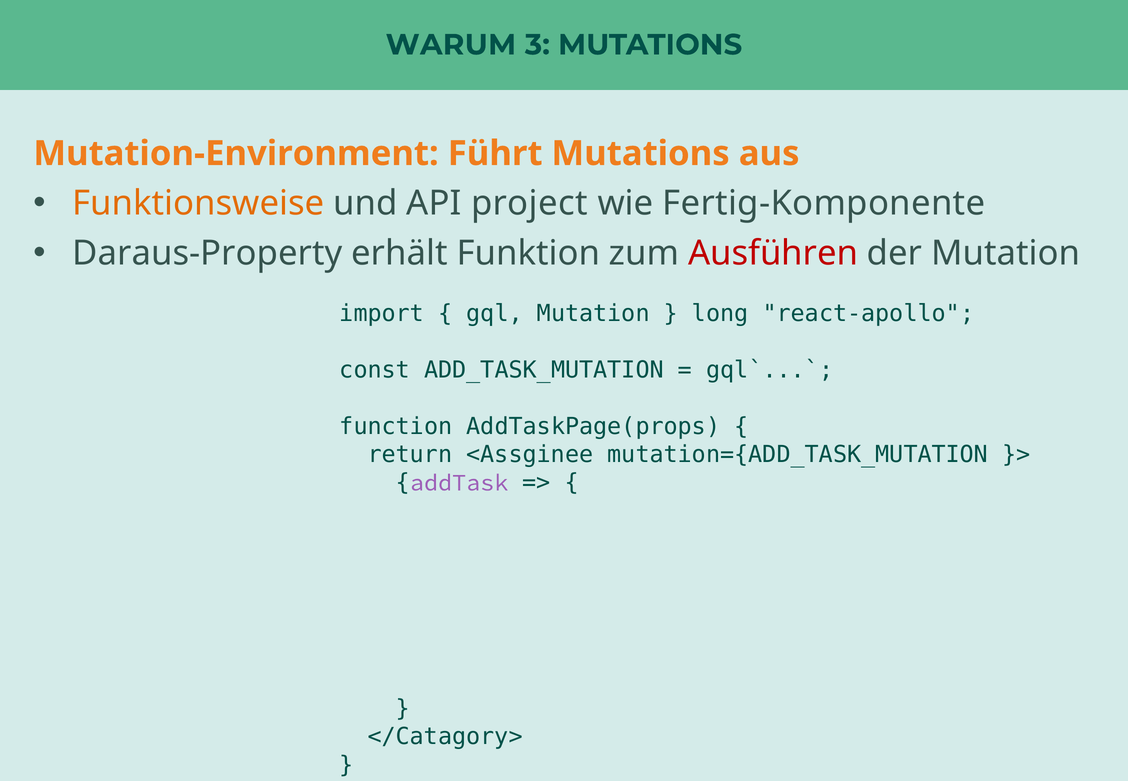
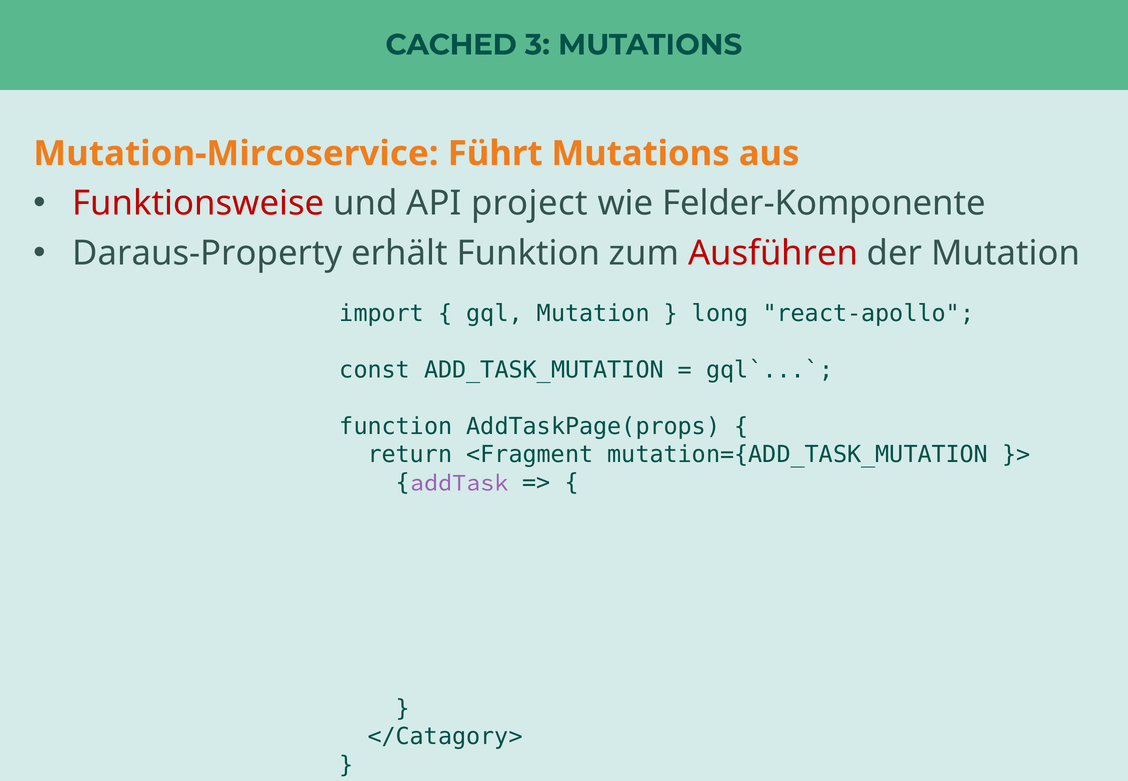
WARUM: WARUM -> CACHED
Mutation-Environment: Mutation-Environment -> Mutation-Mircoservice
Funktionsweise colour: orange -> red
Fertig-Komponente: Fertig-Komponente -> Felder-Komponente
<Assginee: <Assginee -> <Fragment
